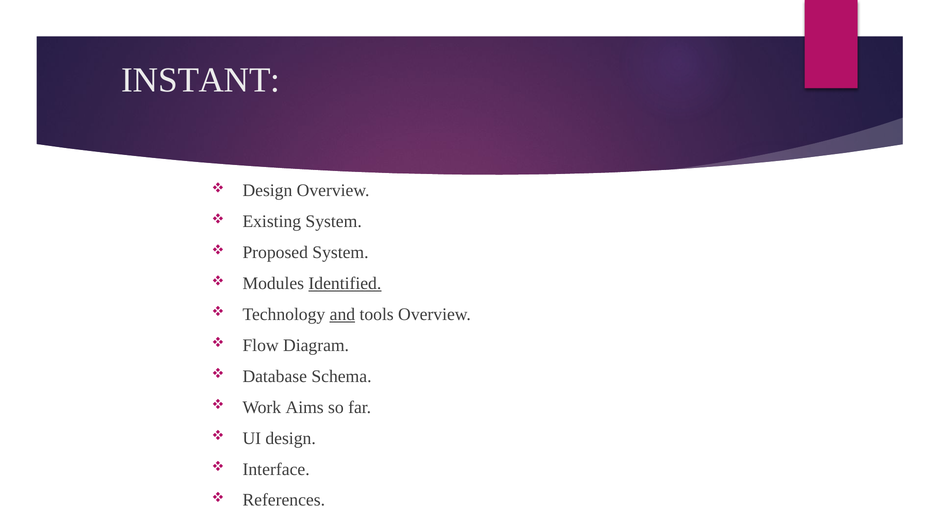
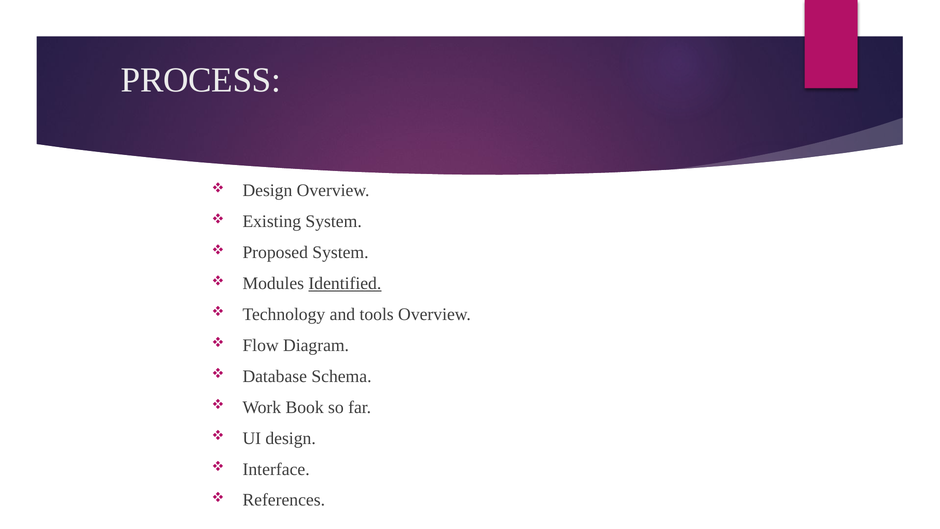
INSTANT: INSTANT -> PROCESS
and underline: present -> none
Aims: Aims -> Book
